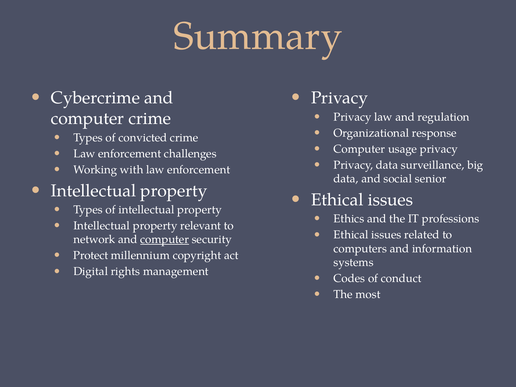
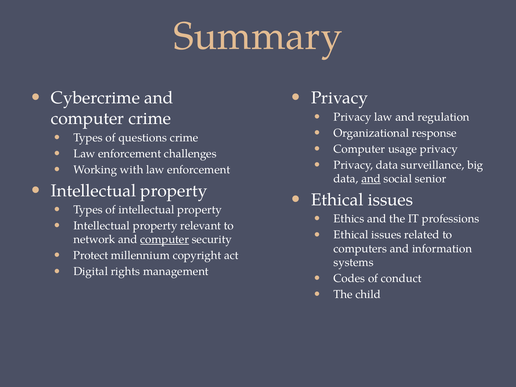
convicted: convicted -> questions
and at (371, 179) underline: none -> present
most: most -> child
